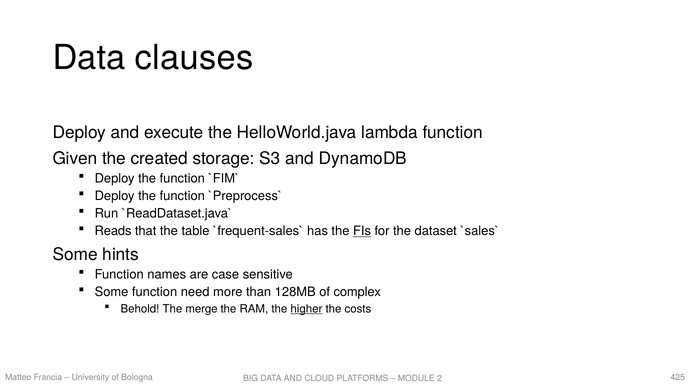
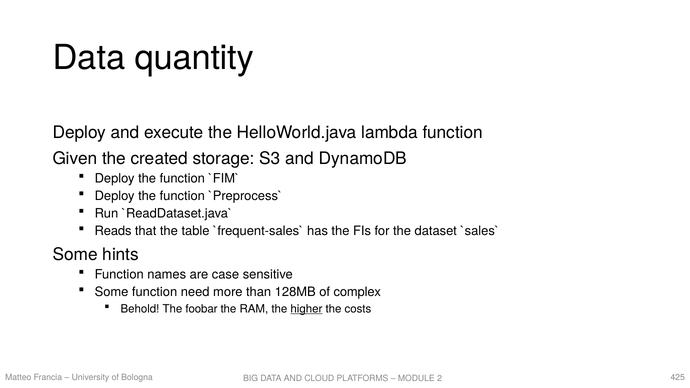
clauses: clauses -> quantity
FIs underline: present -> none
merge: merge -> foobar
